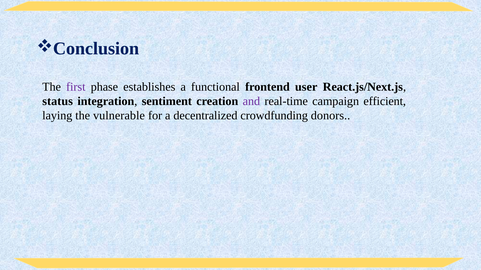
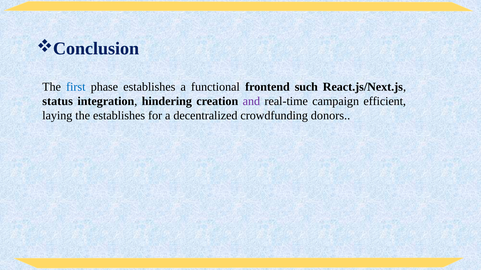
first colour: purple -> blue
user: user -> such
sentiment: sentiment -> hindering
the vulnerable: vulnerable -> establishes
